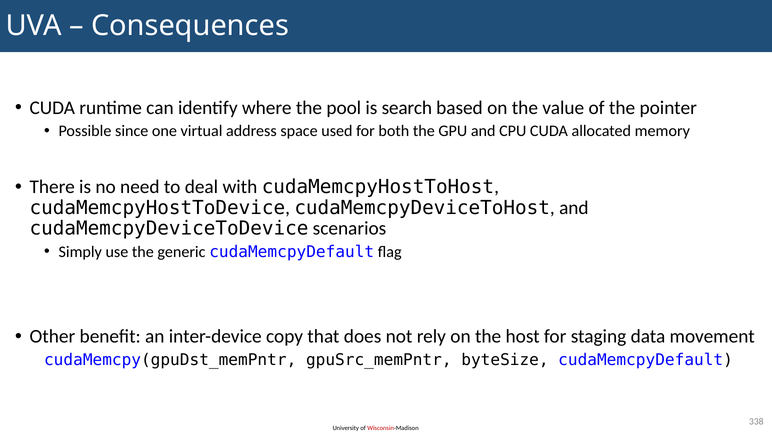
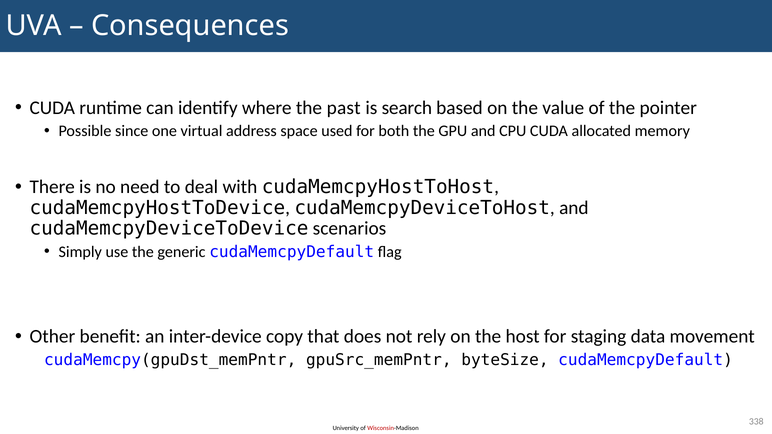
pool: pool -> past
